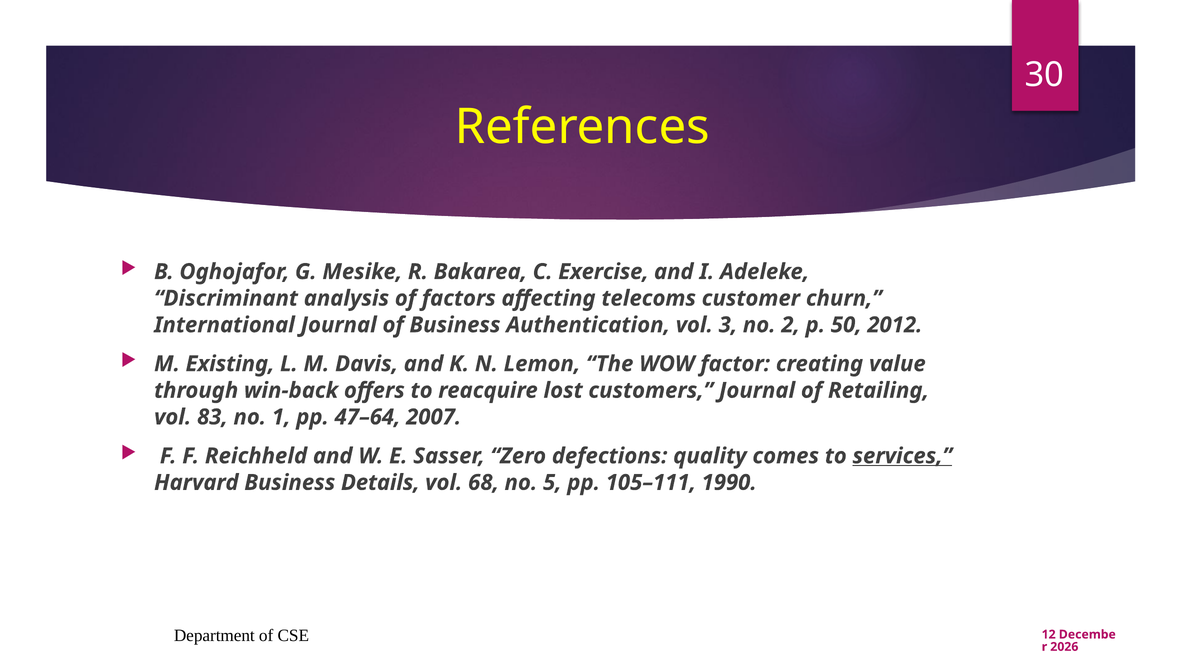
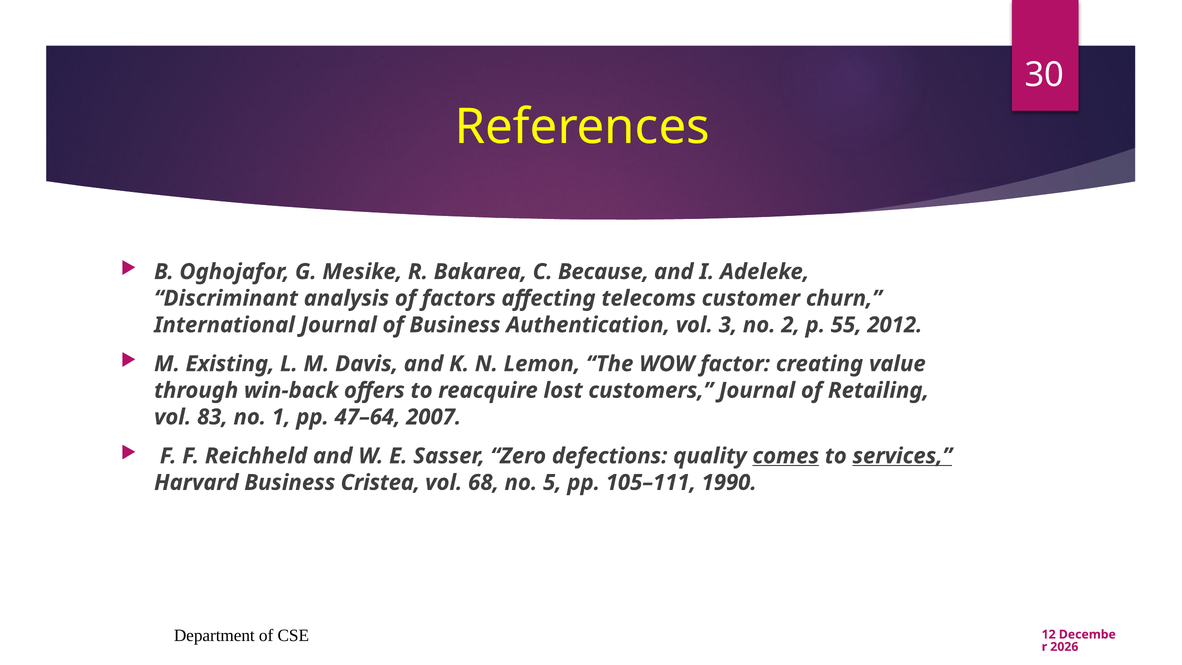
Exercise: Exercise -> Because
50: 50 -> 55
comes underline: none -> present
Details: Details -> Cristea
